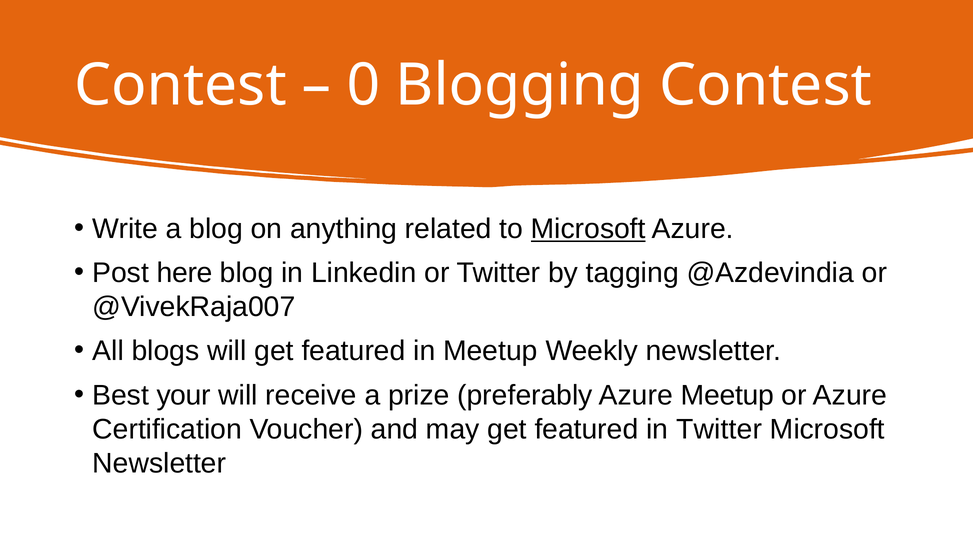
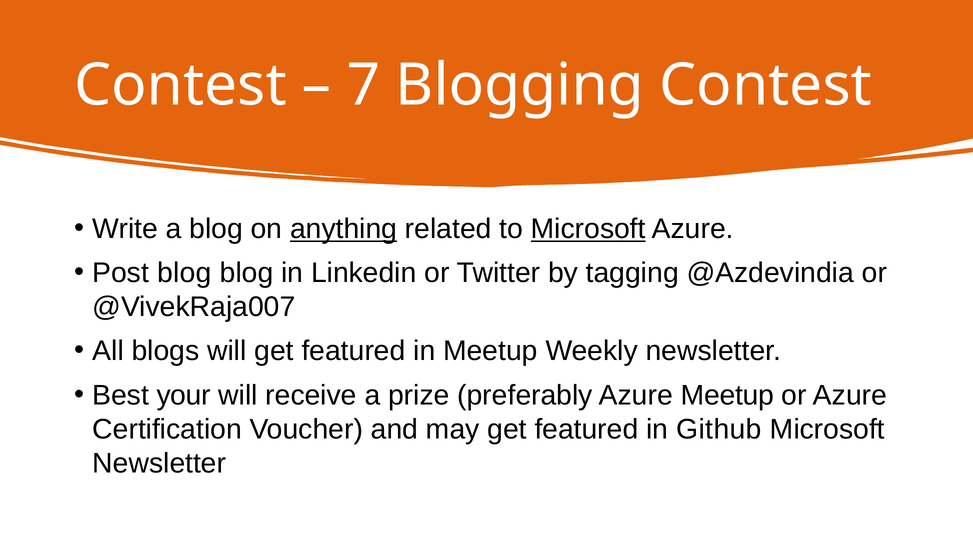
0: 0 -> 7
anything underline: none -> present
Post here: here -> blog
in Twitter: Twitter -> Github
